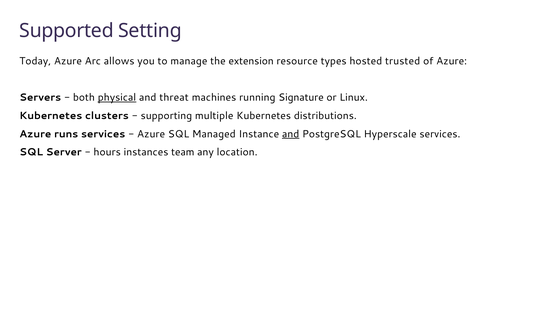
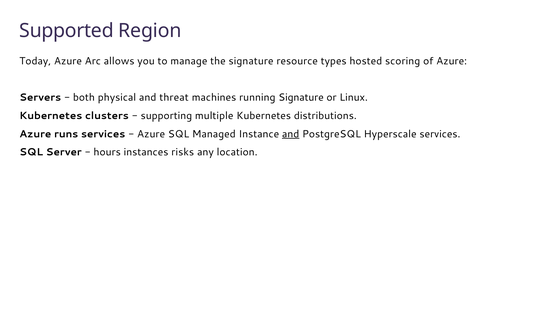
Setting: Setting -> Region
the extension: extension -> signature
trusted: trusted -> scoring
physical underline: present -> none
team: team -> risks
